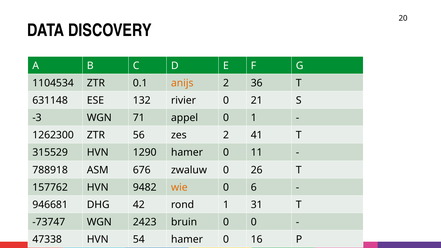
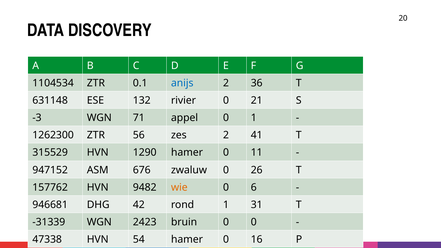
anijs colour: orange -> blue
788918: 788918 -> 947152
-73747: -73747 -> -31339
